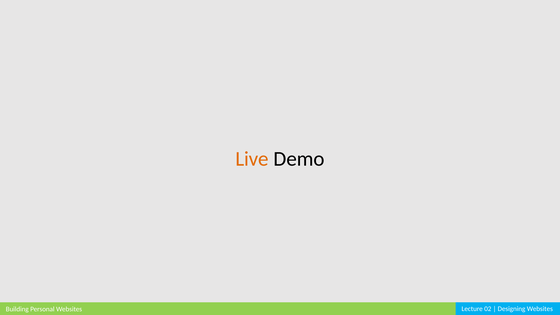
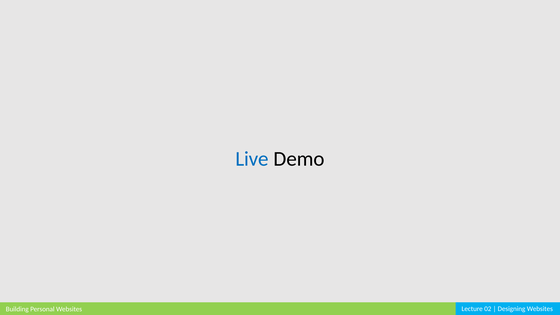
Live colour: orange -> blue
